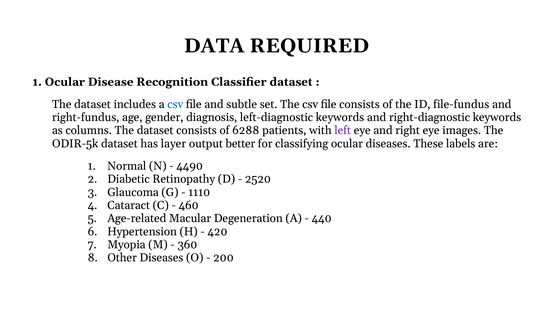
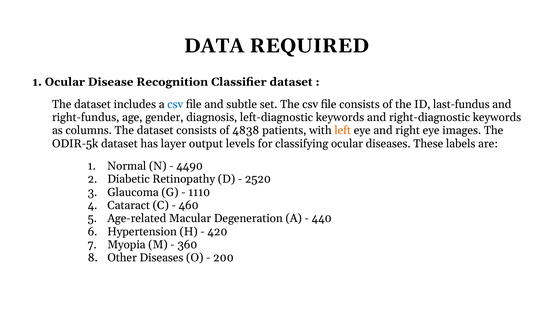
file-fundus: file-fundus -> last-fundus
6288: 6288 -> 4838
left colour: purple -> orange
better: better -> levels
